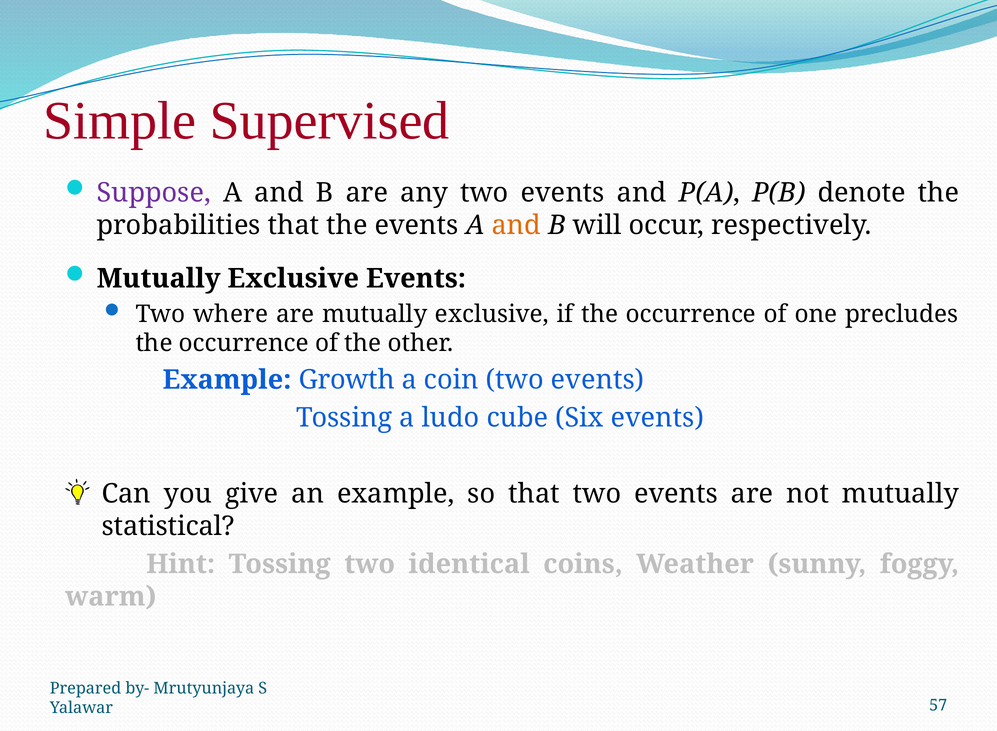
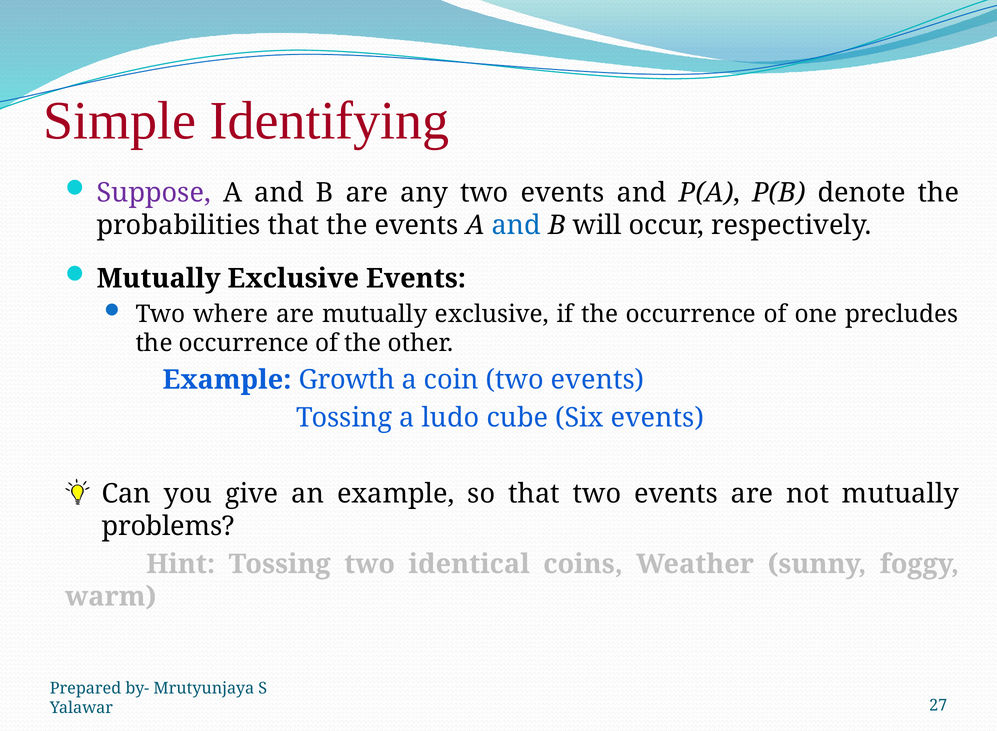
Supervised: Supervised -> Identifying
and at (516, 225) colour: orange -> blue
statistical: statistical -> problems
57: 57 -> 27
